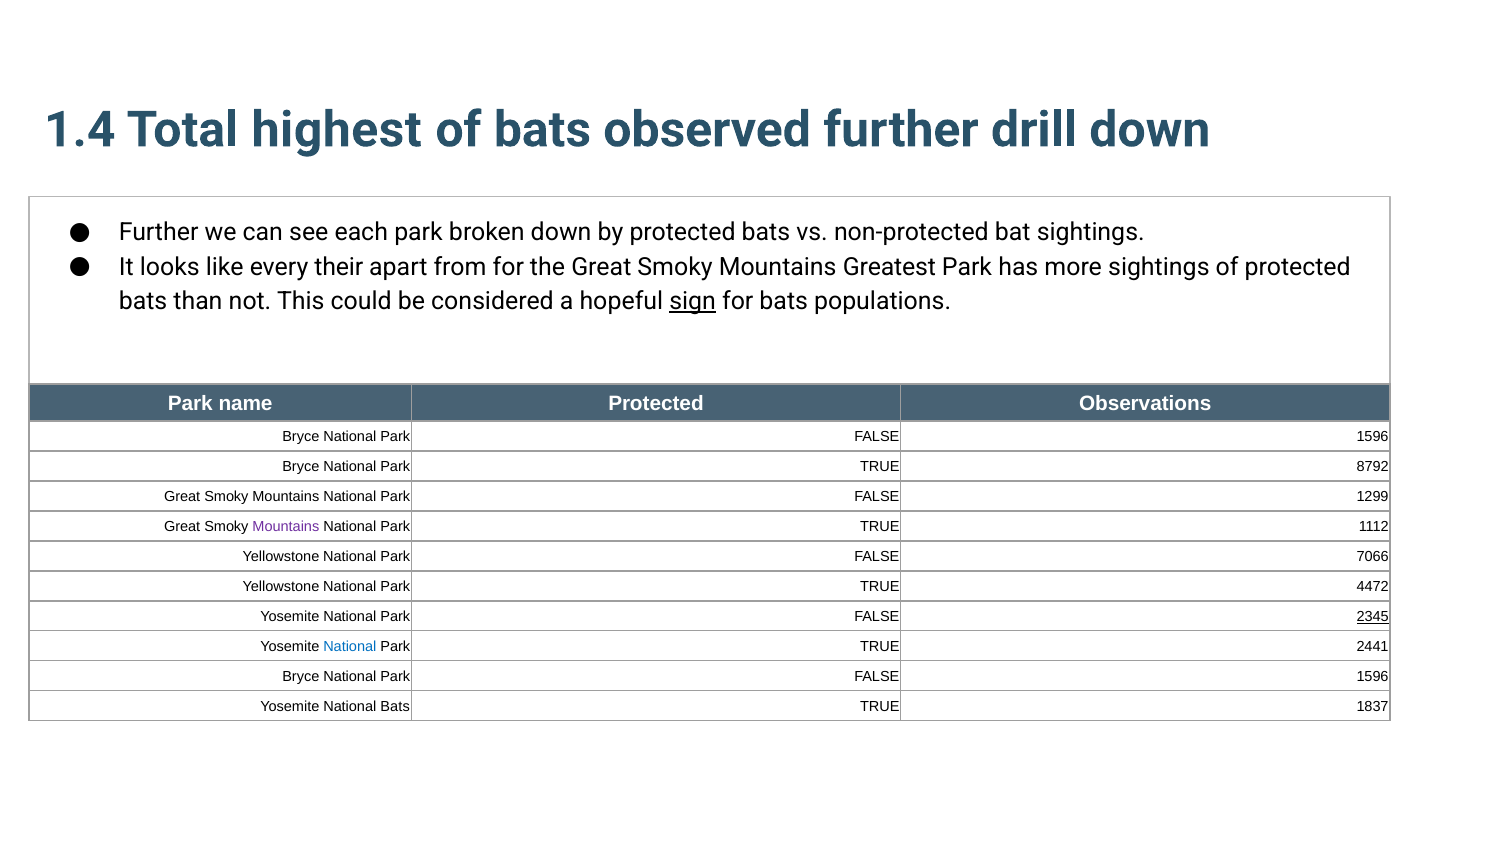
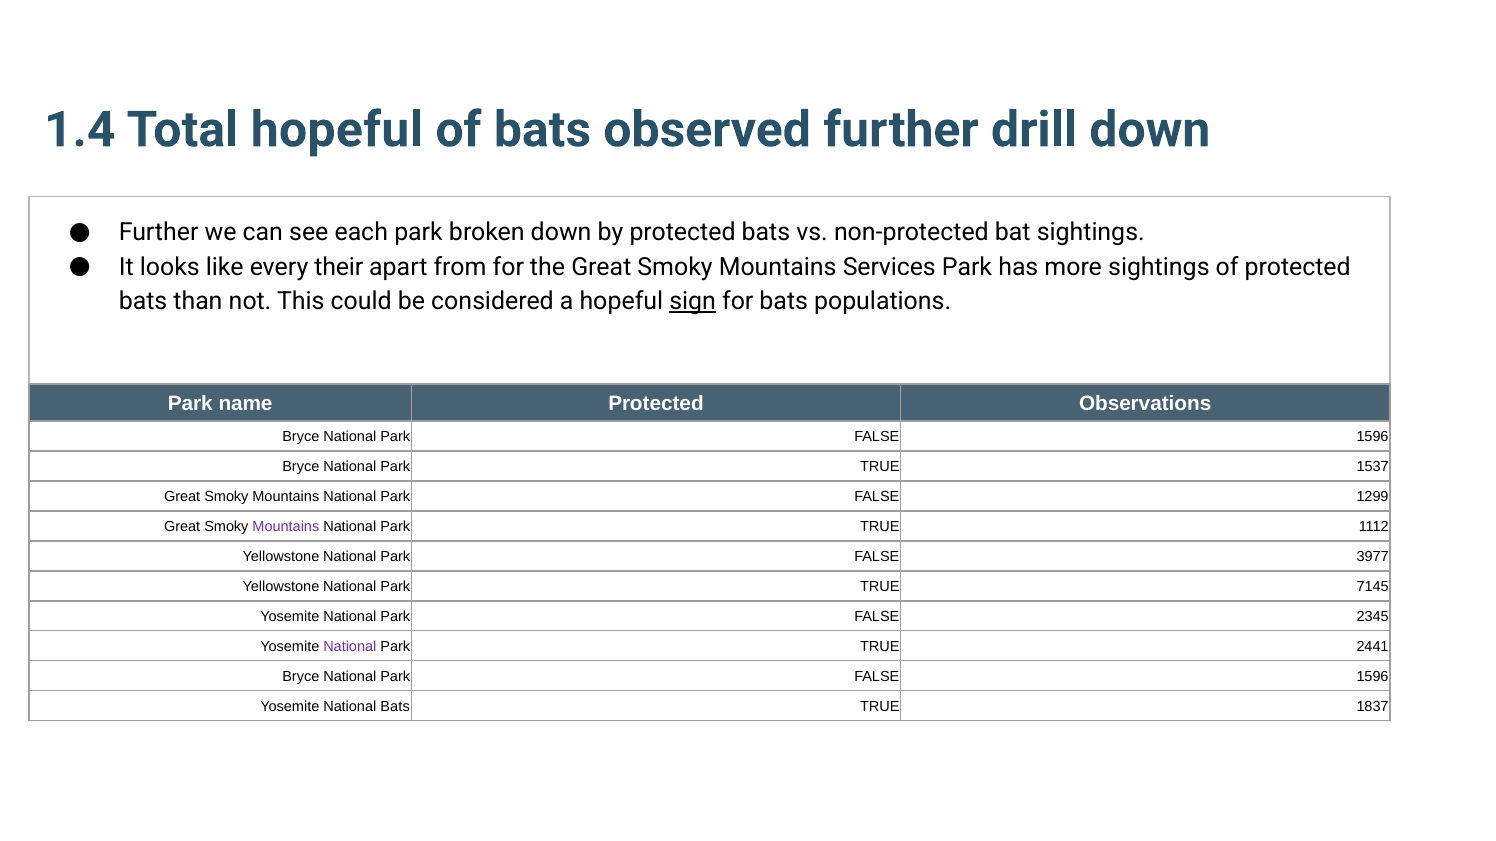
Total highest: highest -> hopeful
Greatest: Greatest -> Services
8792: 8792 -> 1537
7066: 7066 -> 3977
4472: 4472 -> 7145
2345 underline: present -> none
National at (350, 647) colour: blue -> purple
